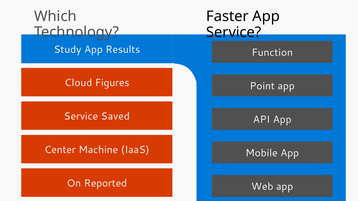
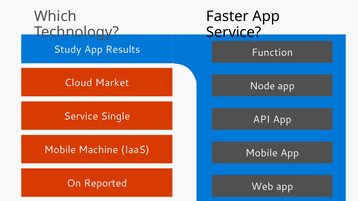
Figures: Figures -> Market
Point: Point -> Node
Saved: Saved -> Single
Center at (60, 150): Center -> Mobile
